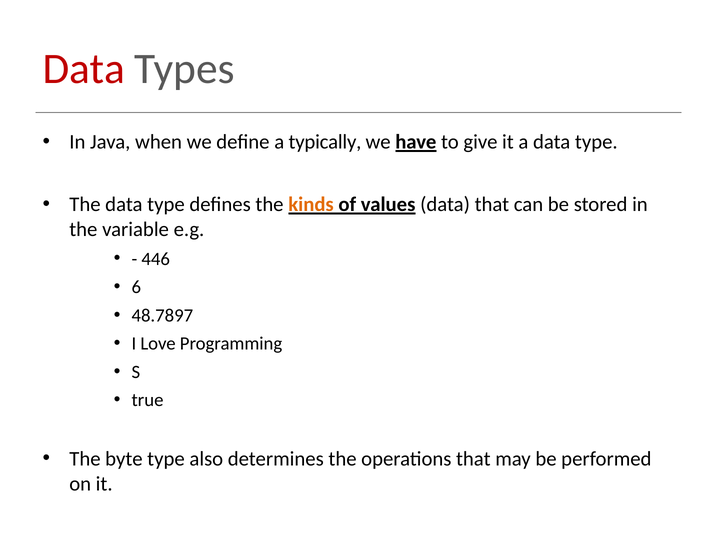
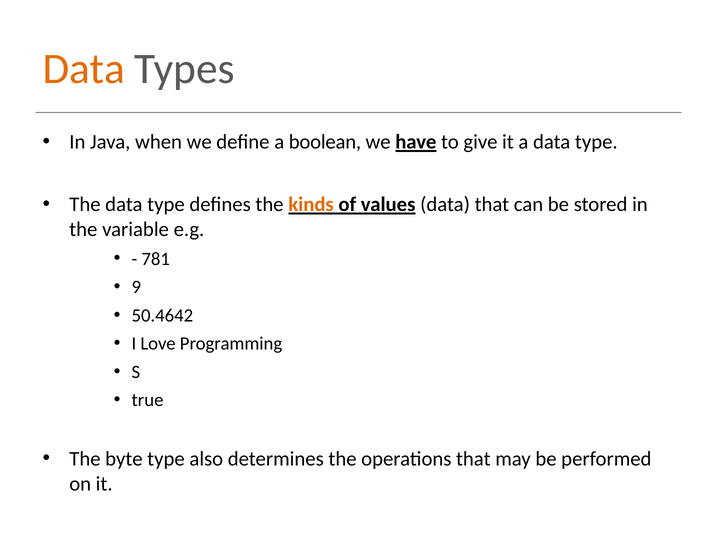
Data at (84, 69) colour: red -> orange
typically: typically -> boolean
446: 446 -> 781
6: 6 -> 9
48.7897: 48.7897 -> 50.4642
